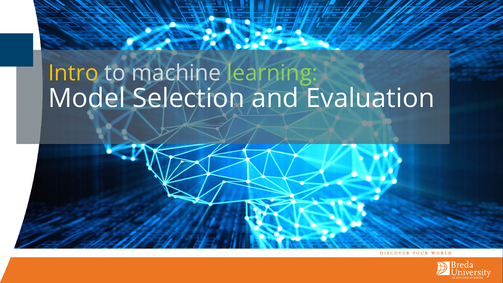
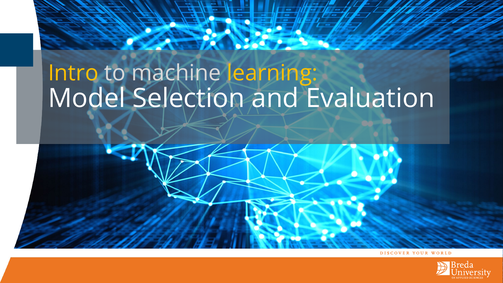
learning colour: light green -> yellow
